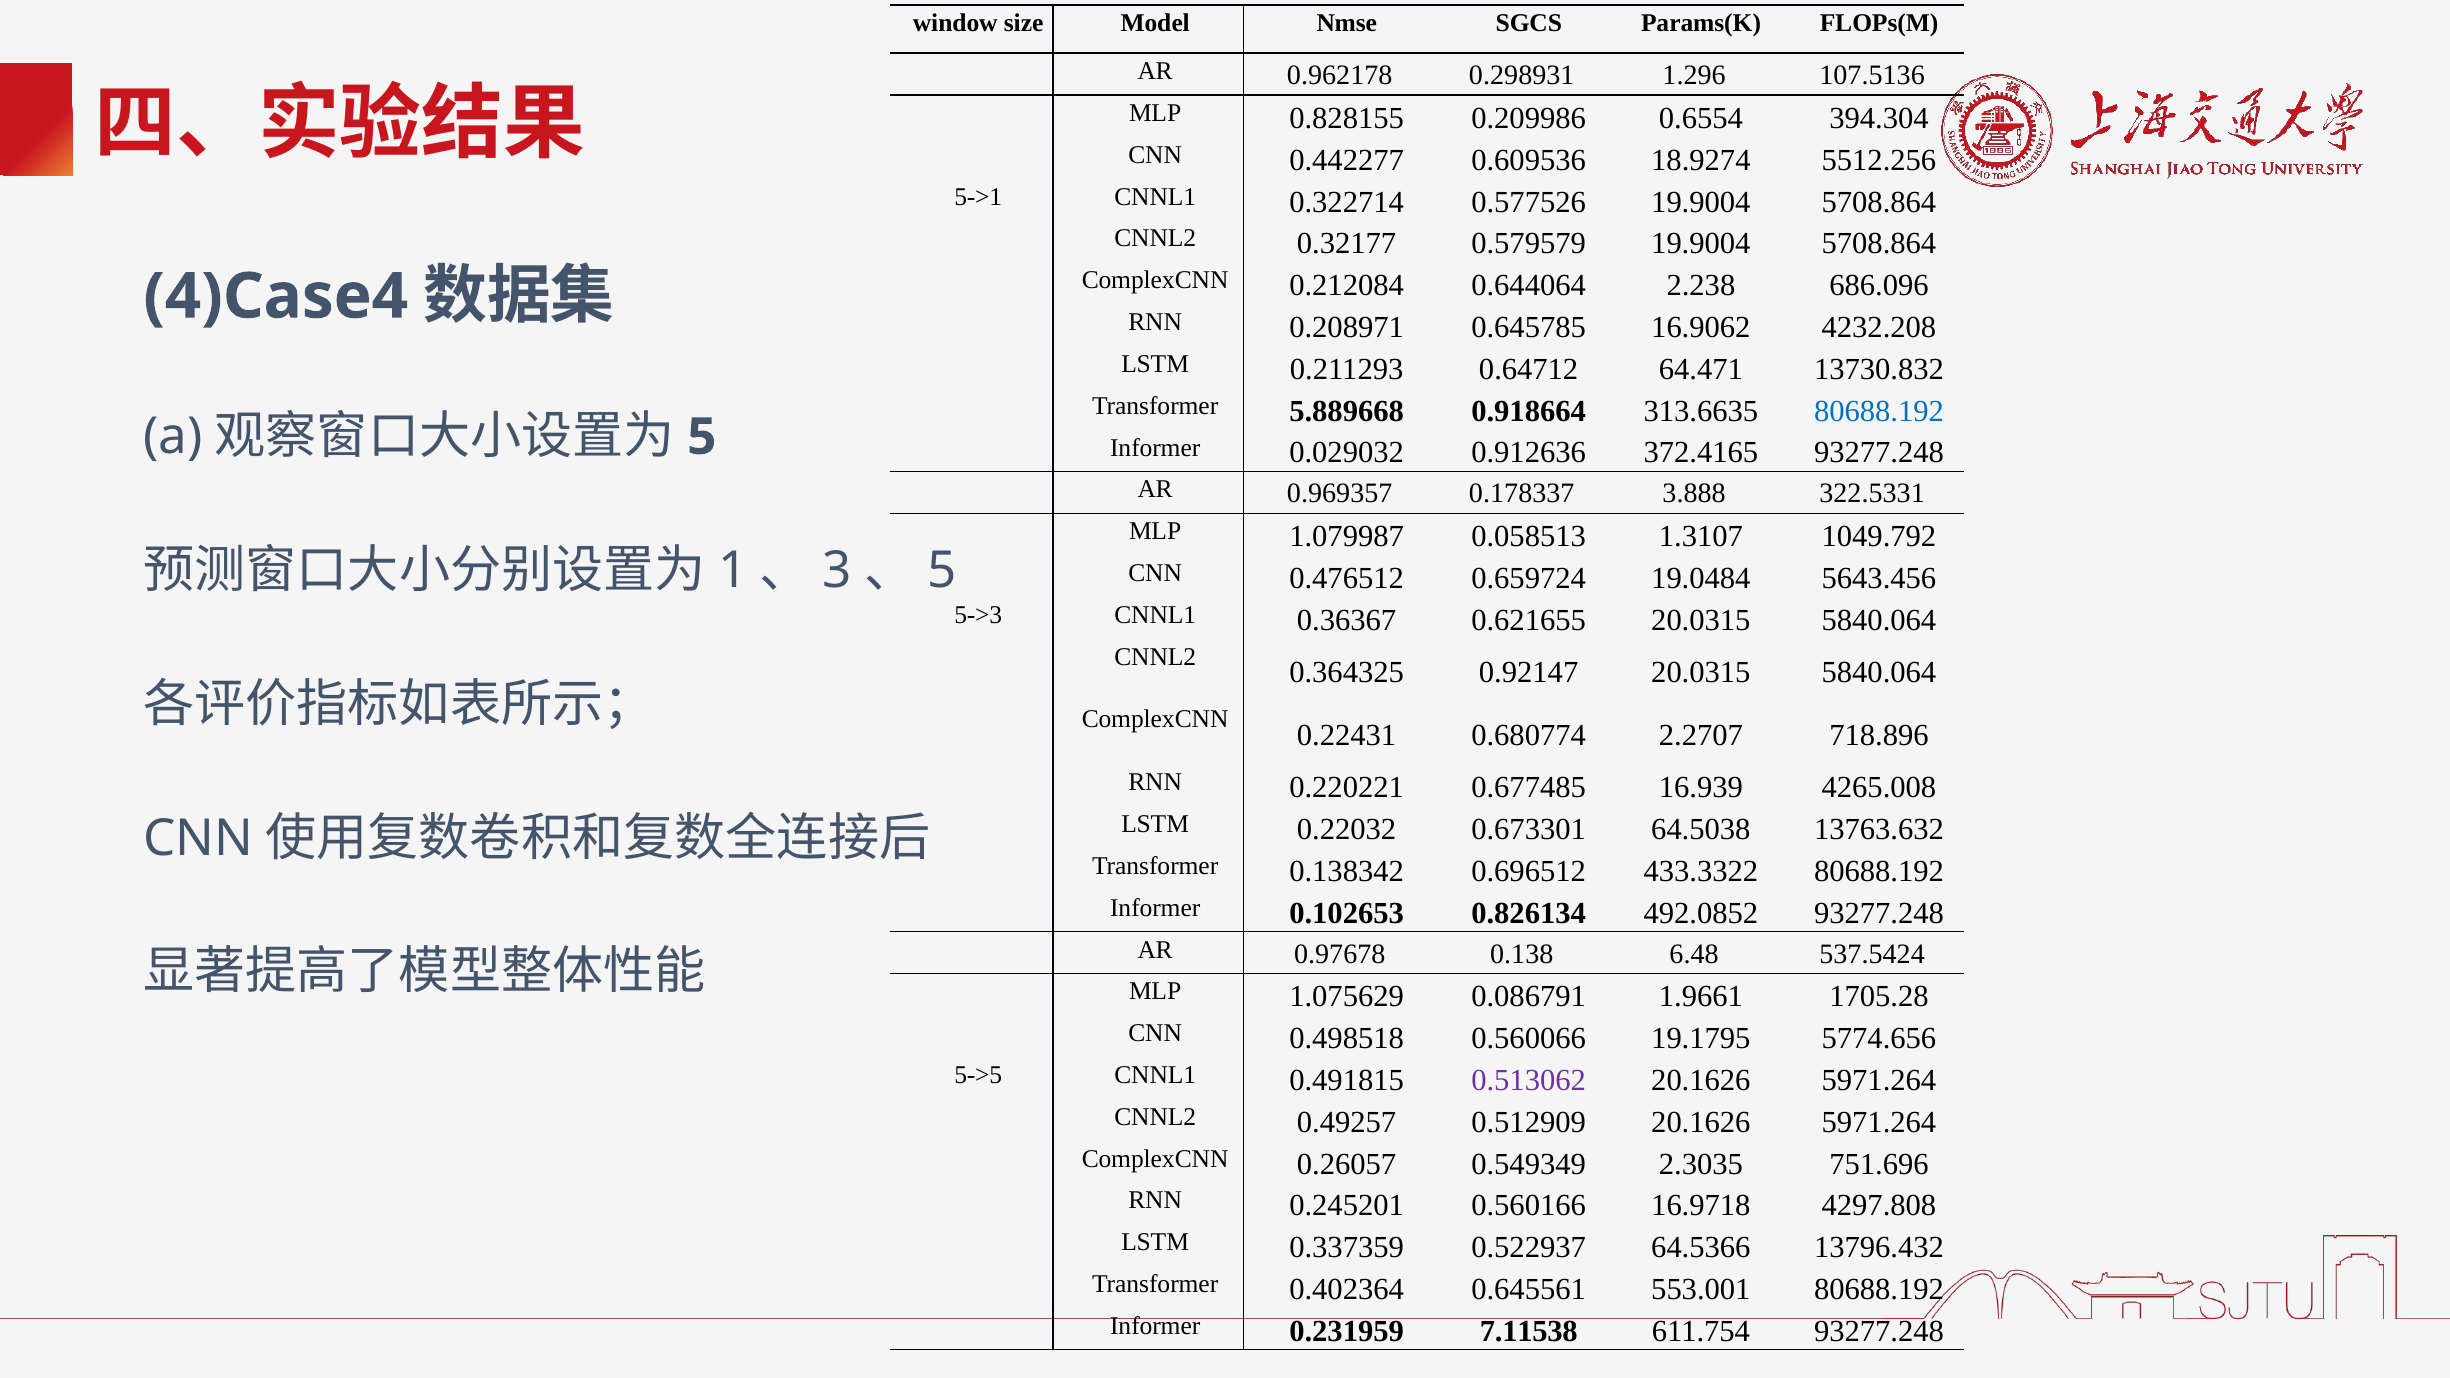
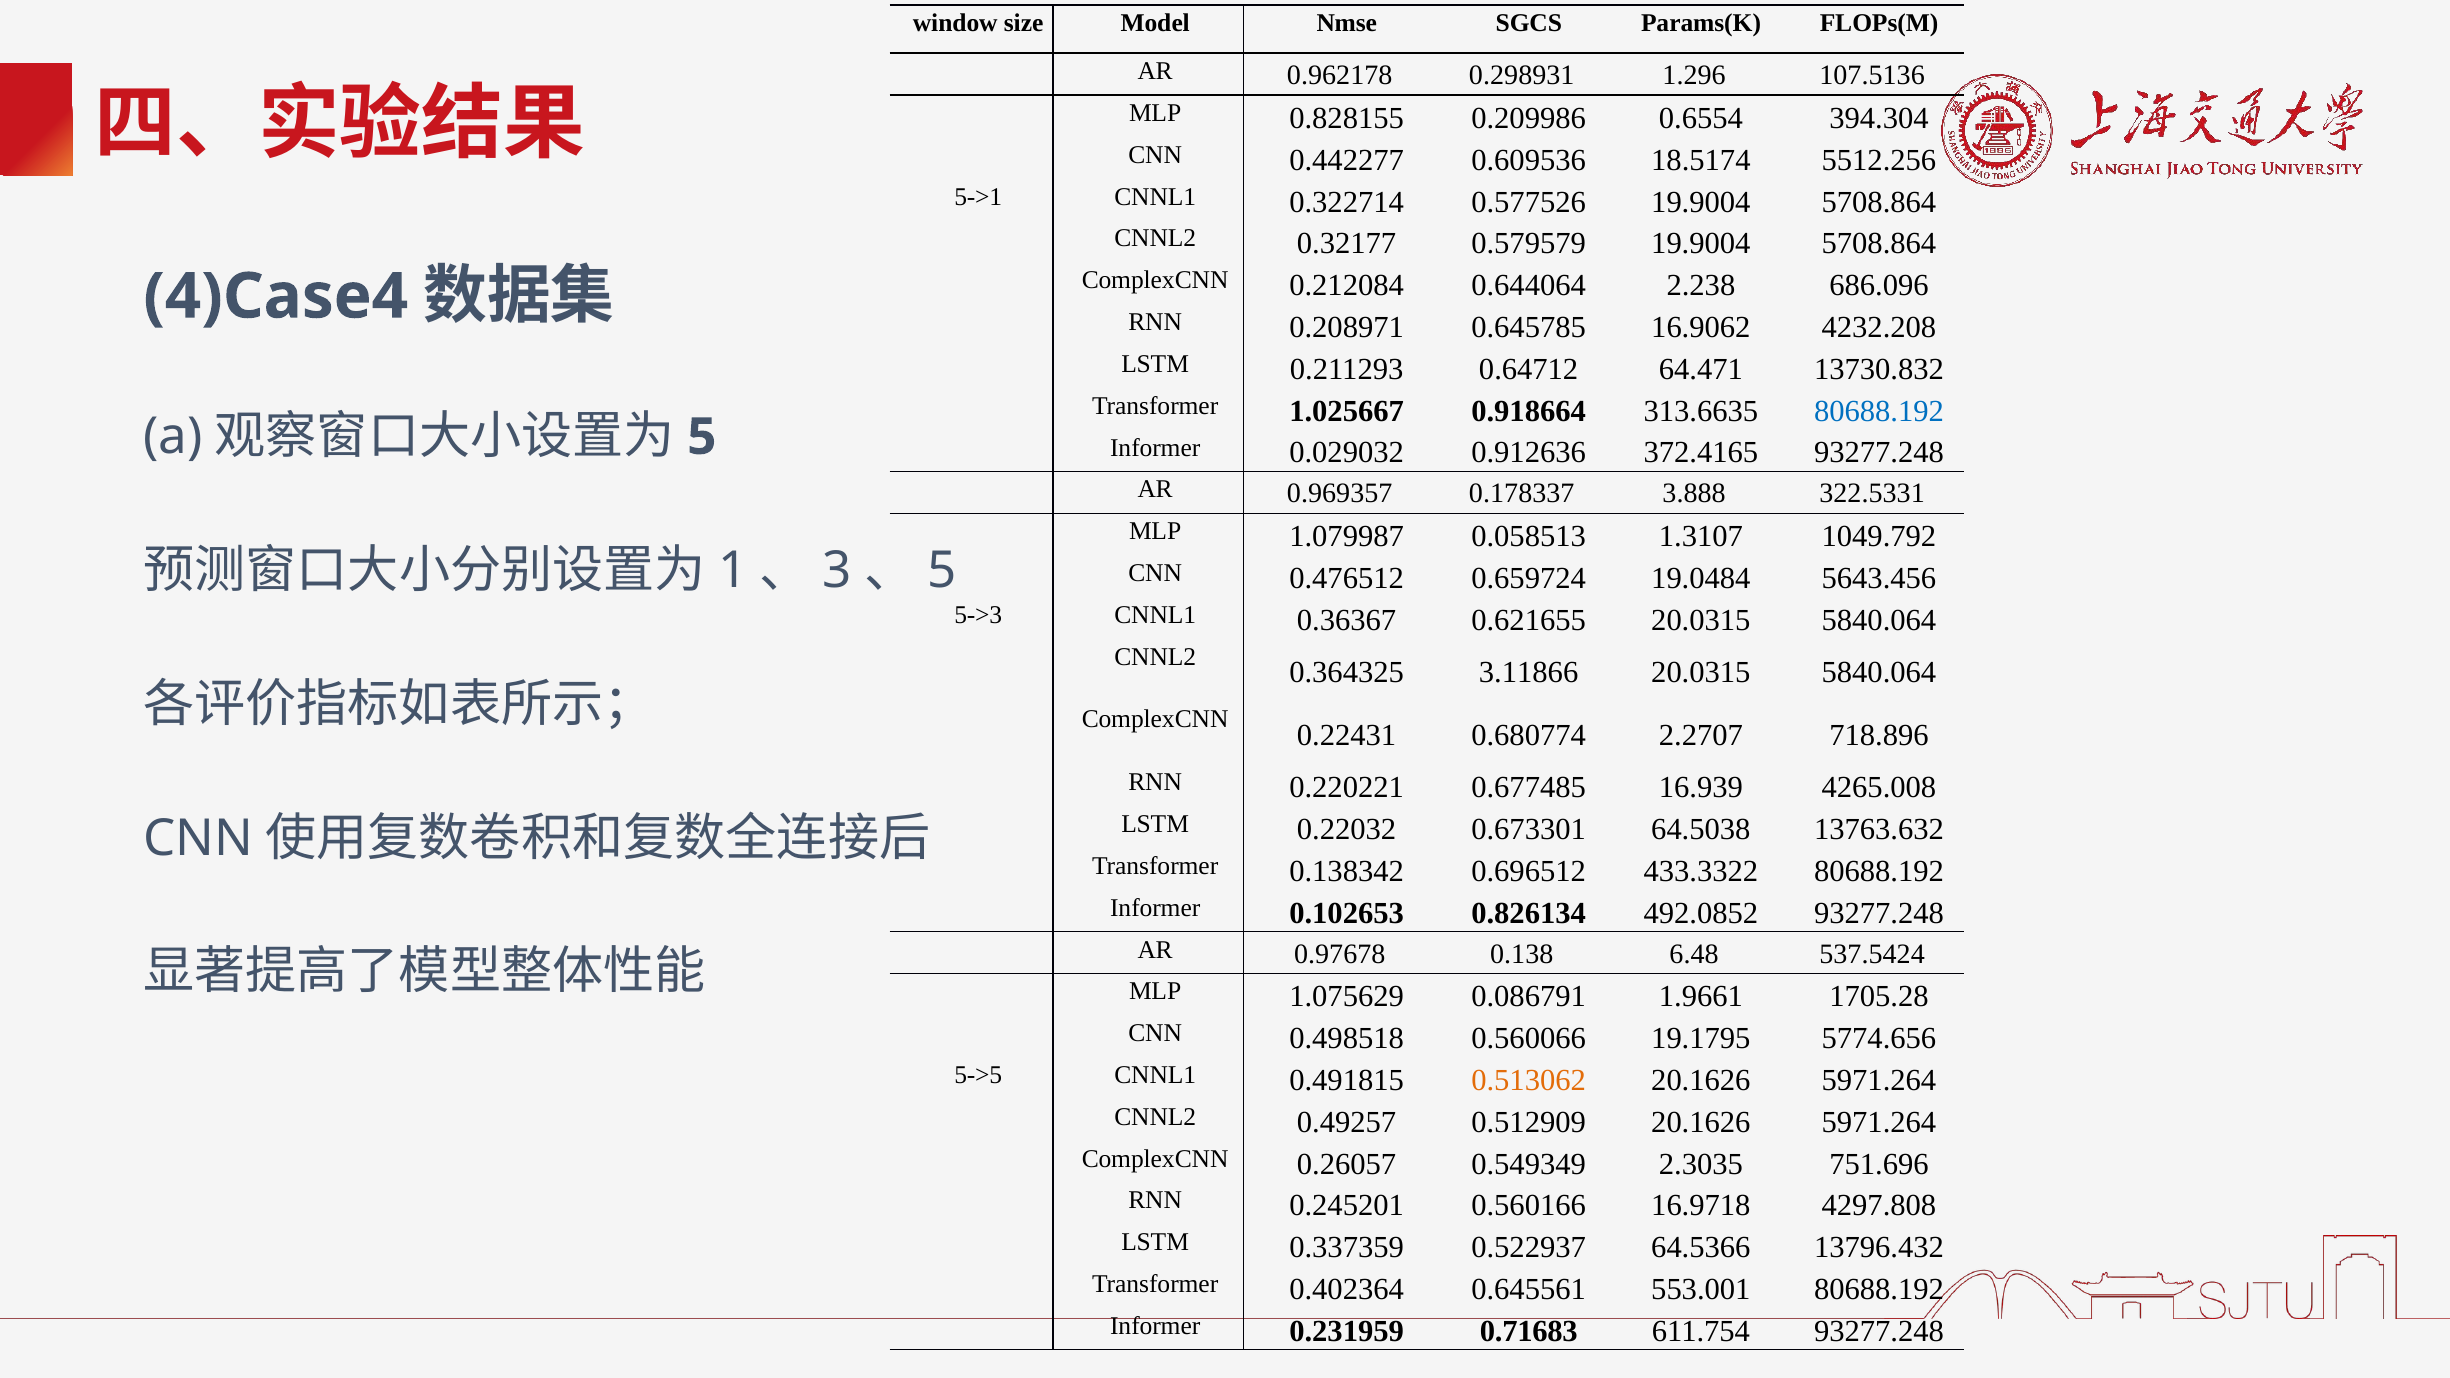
18.9274: 18.9274 -> 18.5174
5.889668: 5.889668 -> 1.025667
0.92147: 0.92147 -> 3.11866
0.513062 colour: purple -> orange
7.11538: 7.11538 -> 0.71683
